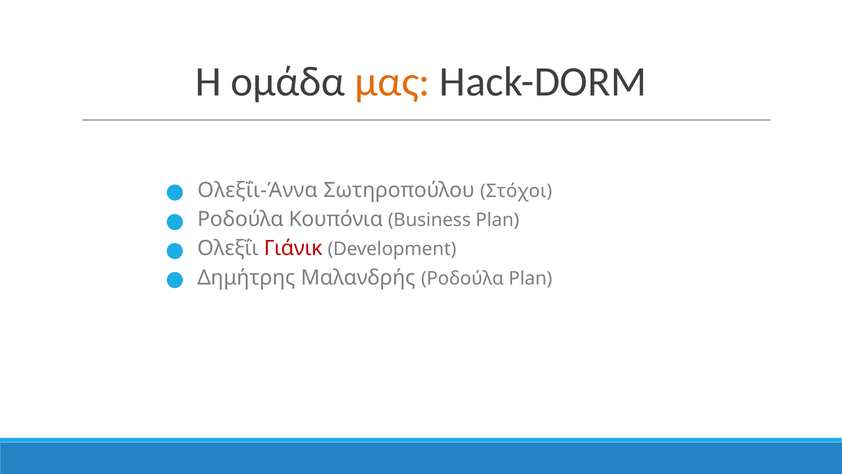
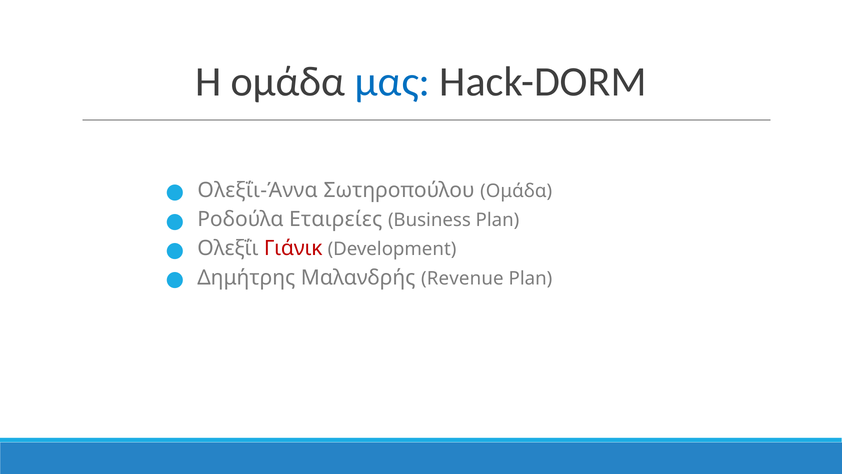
μας colour: orange -> blue
Σωτηροπούλου Στόχοι: Στόχοι -> Ομάδα
Κουπόνια: Κουπόνια -> Εταιρείες
Μαλανδρής Ροδούλα: Ροδούλα -> Revenue
